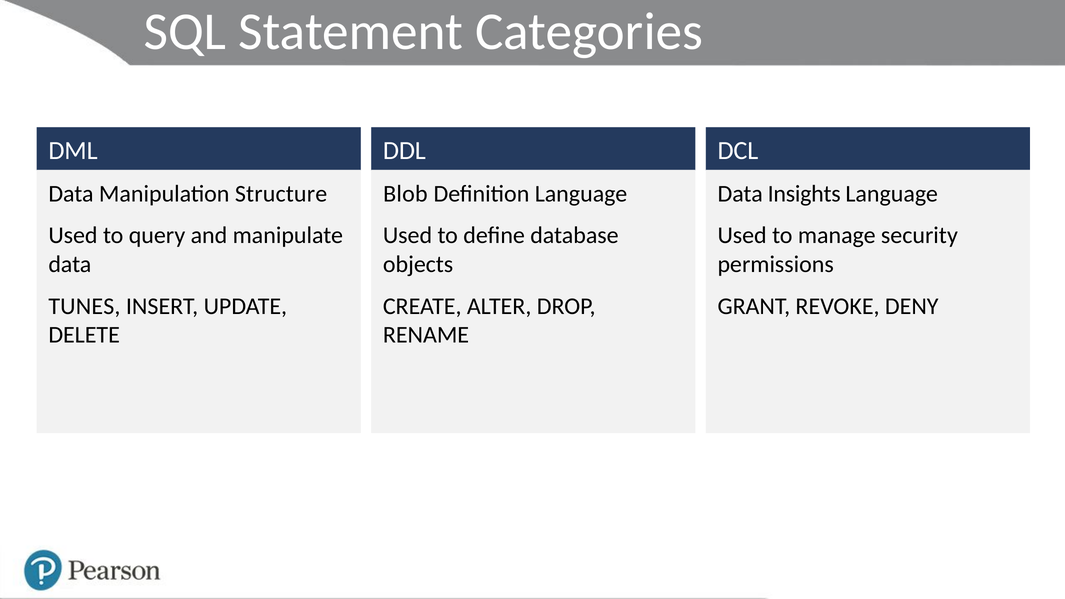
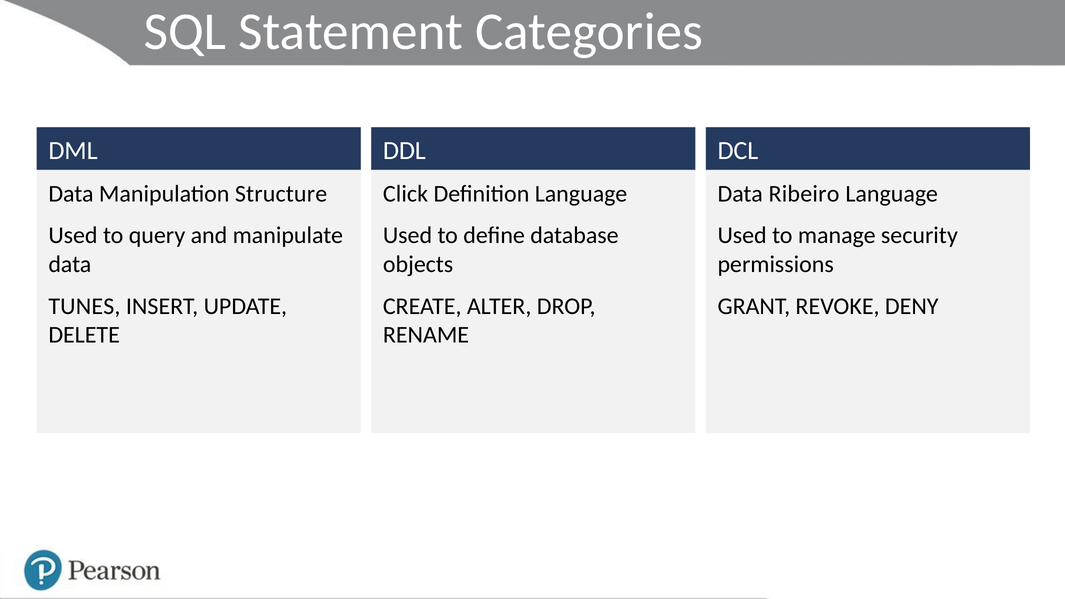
Blob at (405, 194): Blob -> Click
Insights: Insights -> Ribeiro
